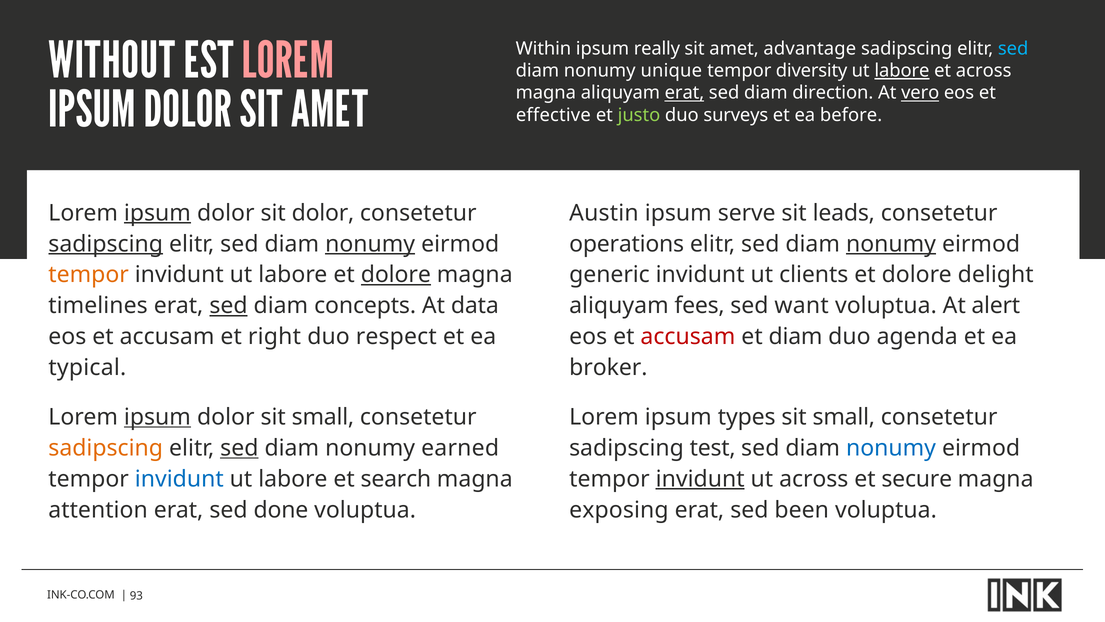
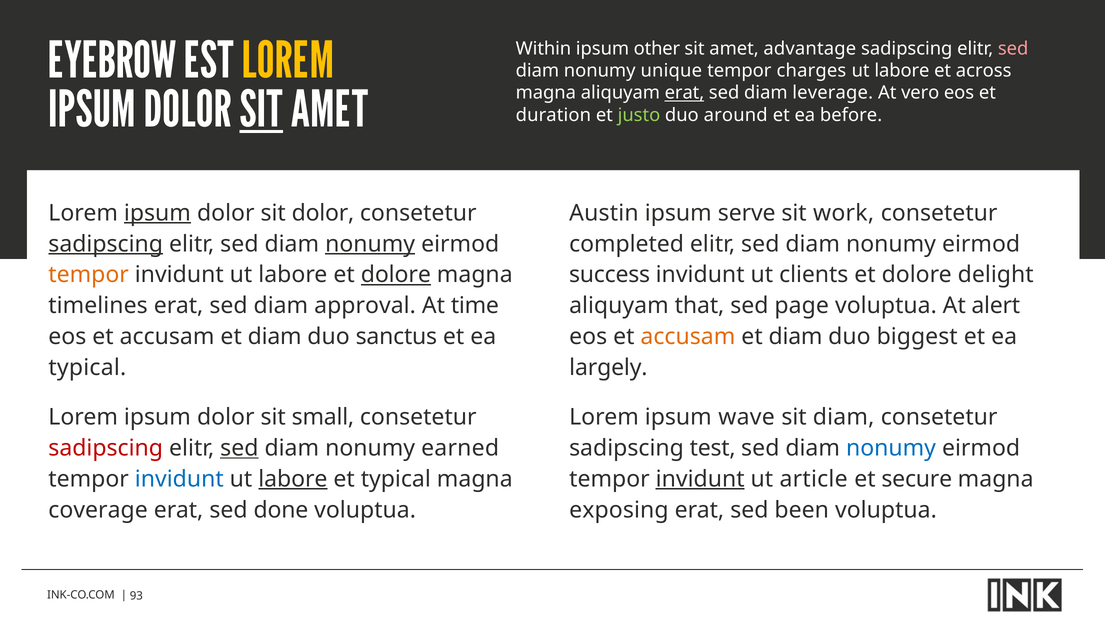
WITHOUT: WITHOUT -> EYEBROW
LOREM at (288, 61) colour: pink -> yellow
really: really -> other
sed at (1013, 49) colour: light blue -> pink
diversity: diversity -> charges
labore at (902, 71) underline: present -> none
direction: direction -> leverage
vero underline: present -> none
SIT at (261, 110) underline: none -> present
effective: effective -> duration
surveys: surveys -> around
leads: leads -> work
operations: operations -> completed
nonumy at (891, 244) underline: present -> none
generic: generic -> success
sed at (228, 306) underline: present -> none
concepts: concepts -> approval
data: data -> time
fees: fees -> that
want: want -> page
right at (274, 337): right -> diam
respect: respect -> sanctus
accusam at (688, 337) colour: red -> orange
agenda: agenda -> biggest
broker: broker -> largely
ipsum at (157, 417) underline: present -> none
types: types -> wave
small at (844, 417): small -> diam
sadipscing at (106, 448) colour: orange -> red
labore at (293, 479) underline: none -> present
et search: search -> typical
ut across: across -> article
attention: attention -> coverage
